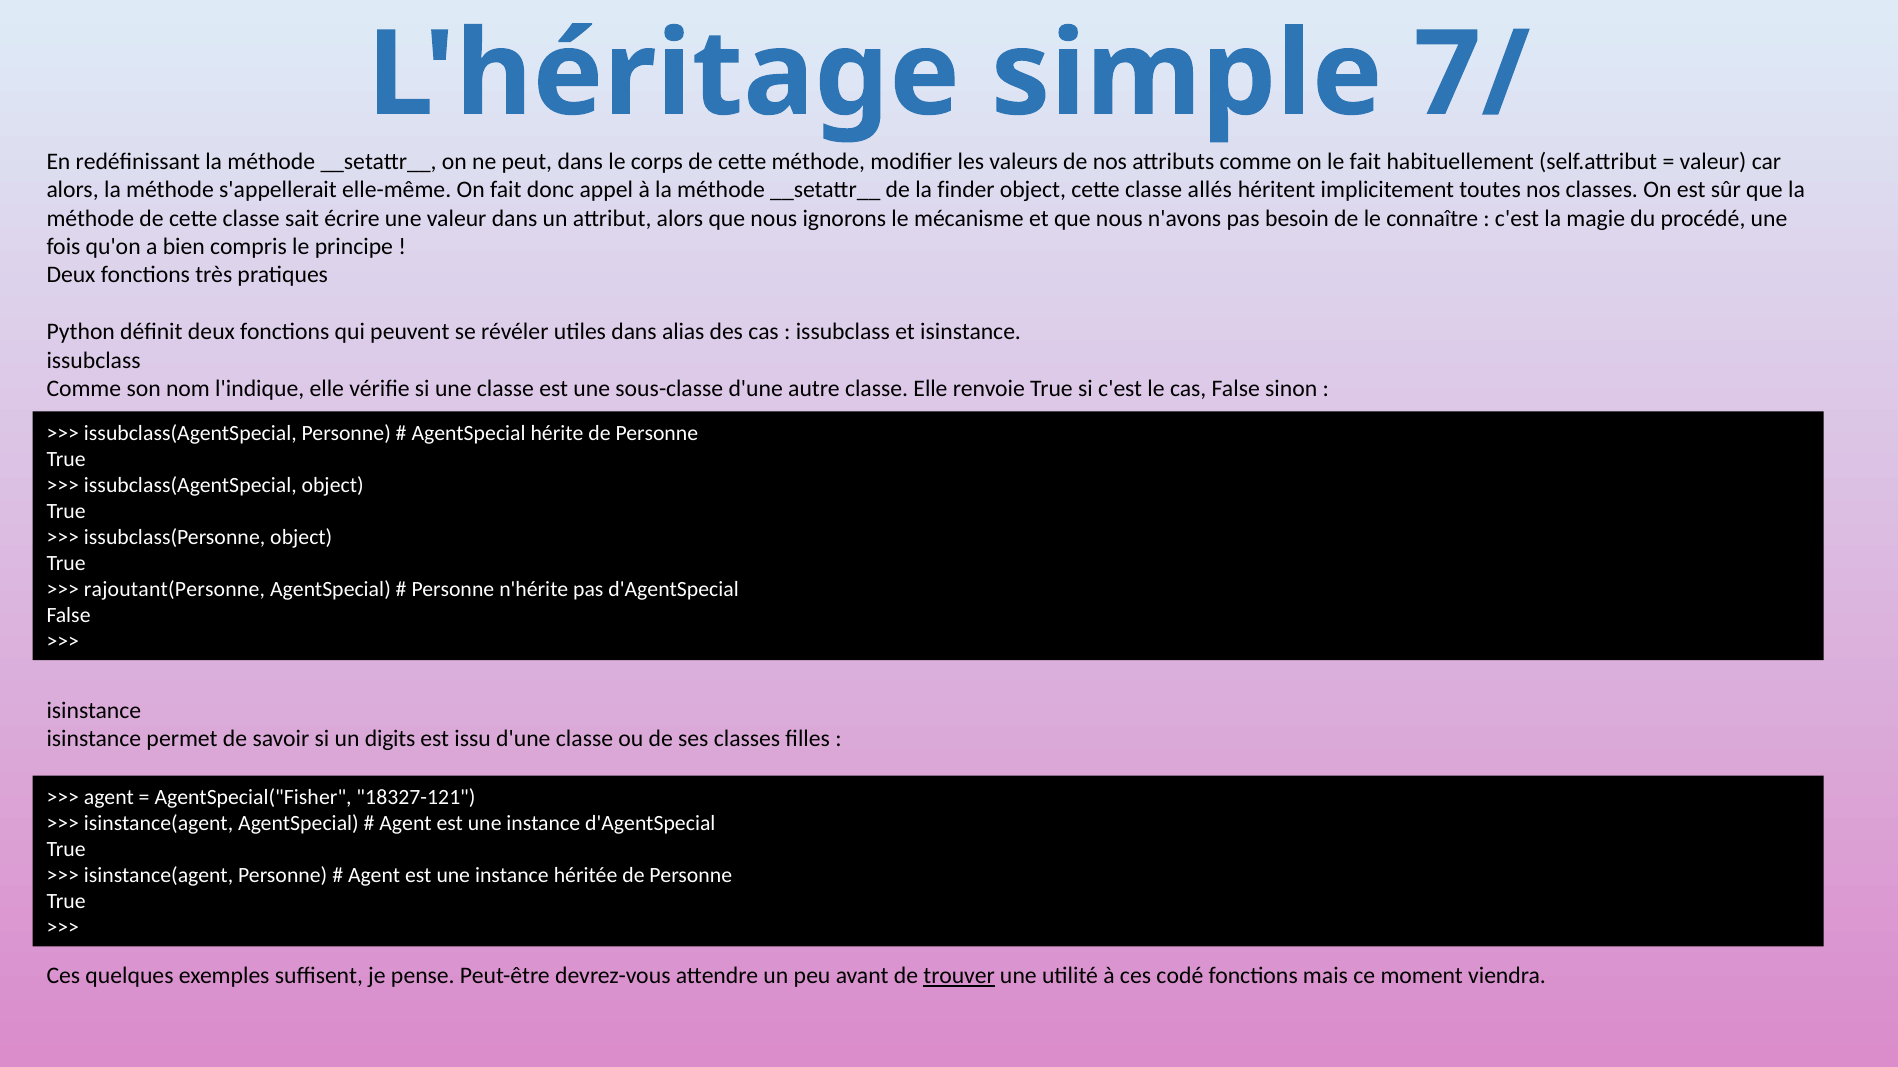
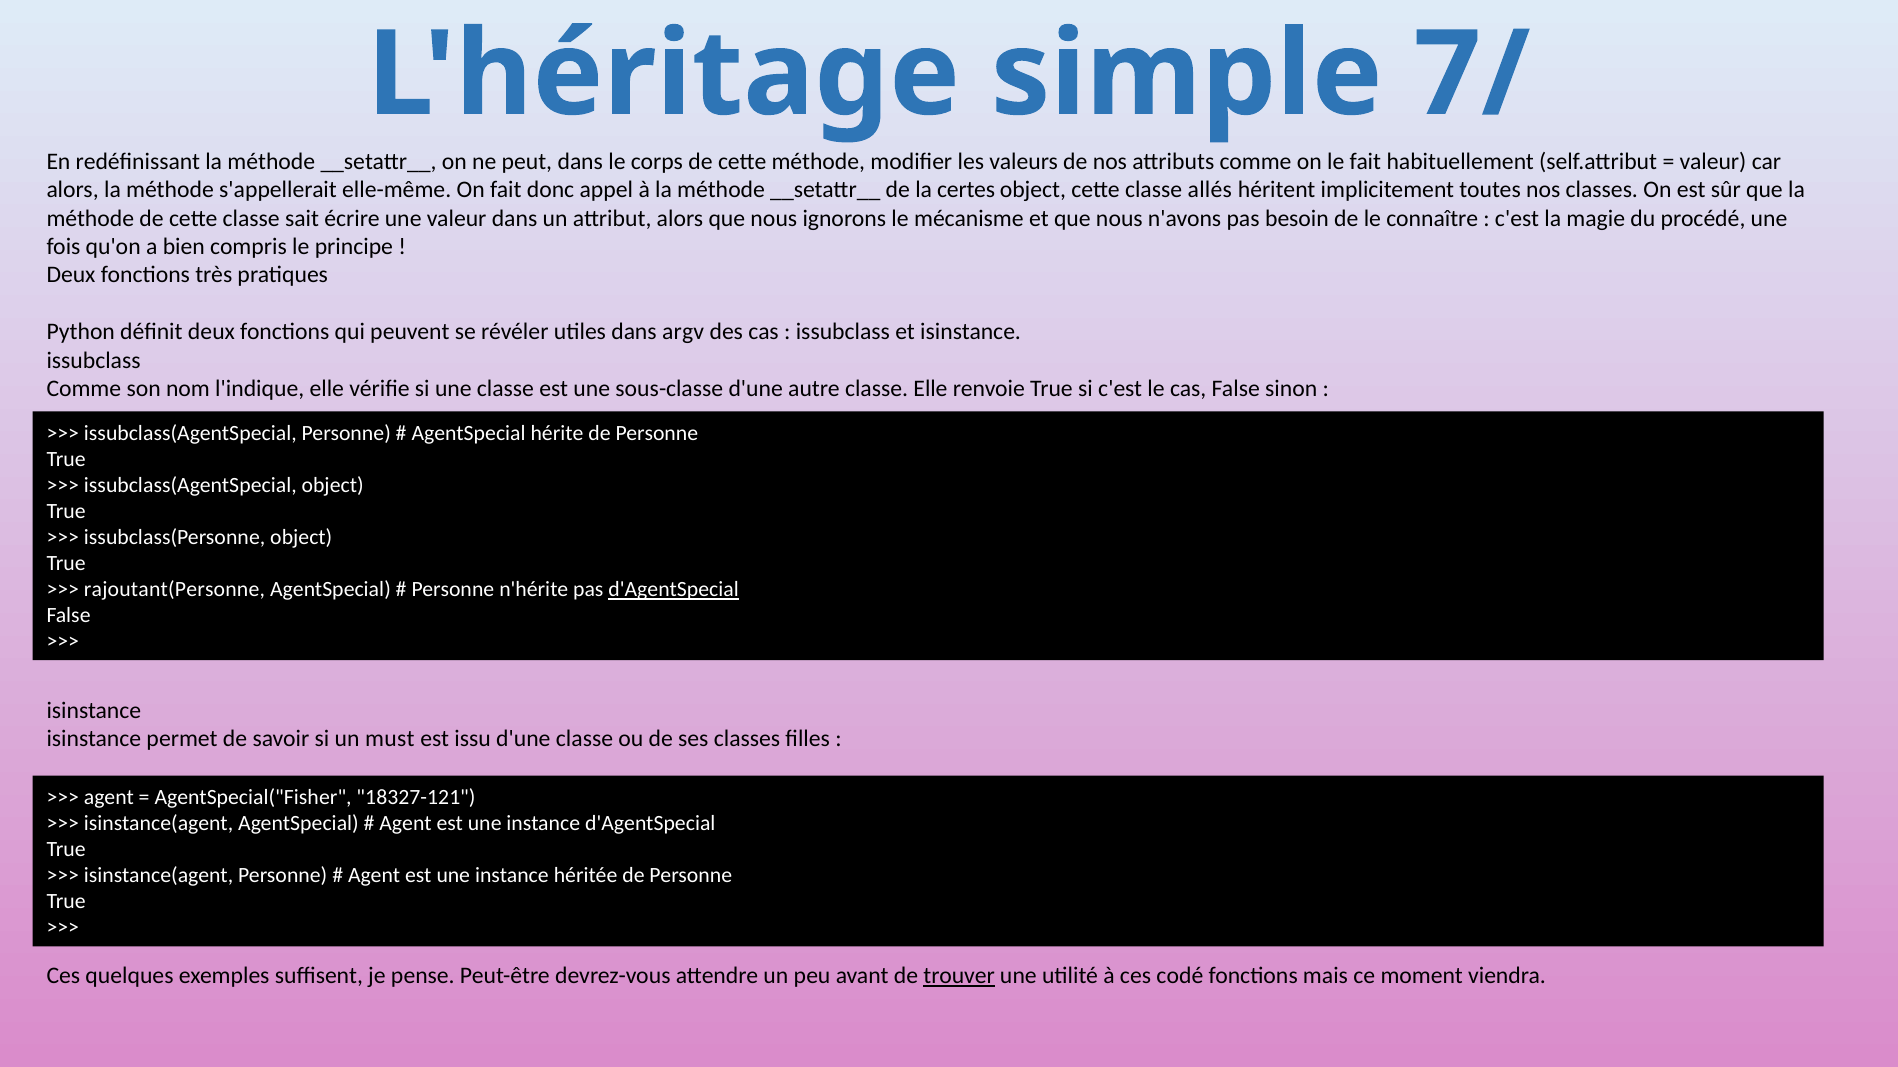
finder: finder -> certes
alias: alias -> argv
d'AgentSpecial at (674, 590) underline: none -> present
digits: digits -> must
